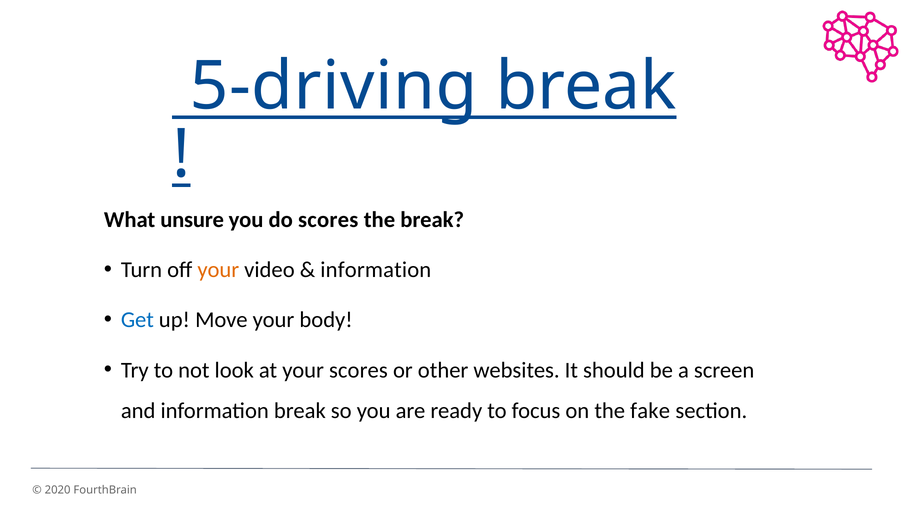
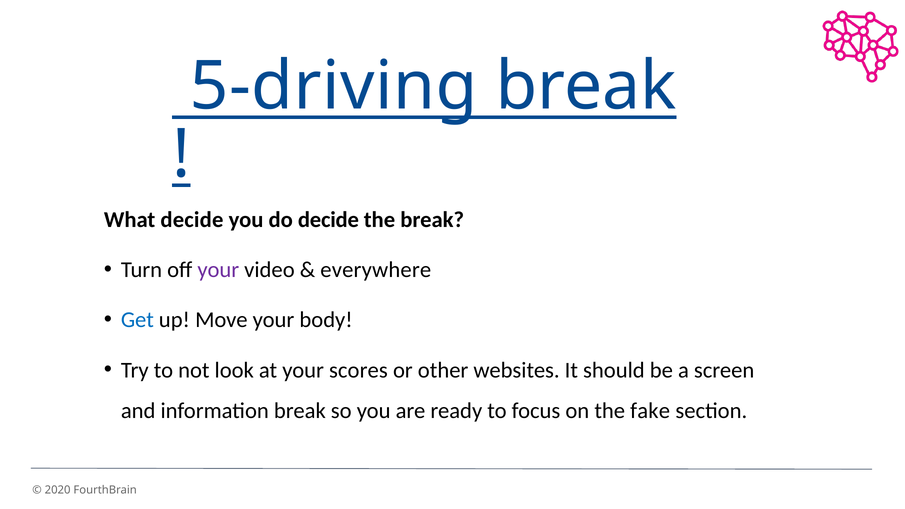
What unsure: unsure -> decide
do scores: scores -> decide
your at (218, 270) colour: orange -> purple
information at (376, 270): information -> everywhere
